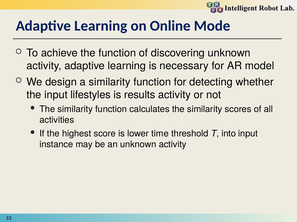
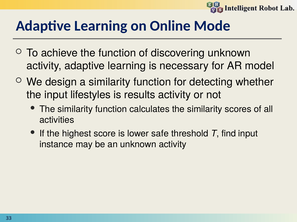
time: time -> safe
into: into -> find
